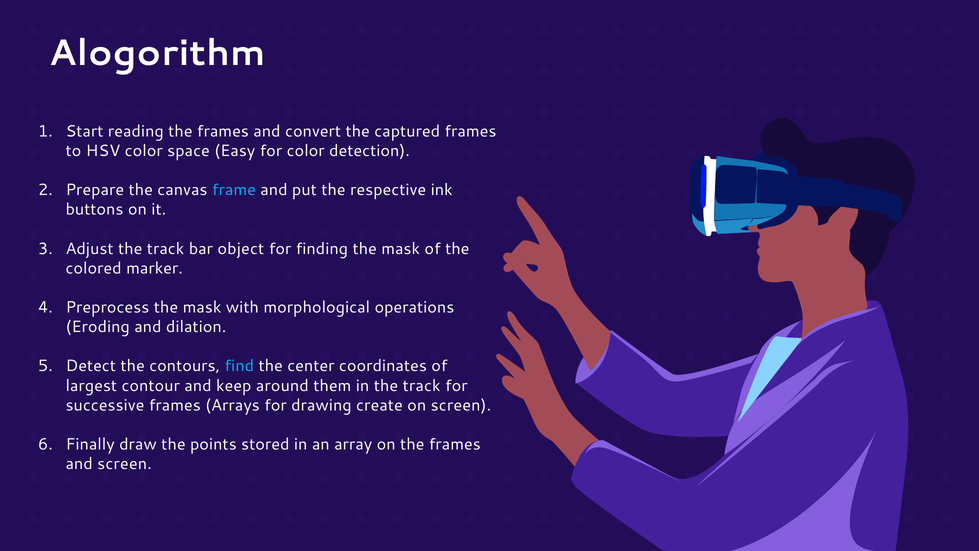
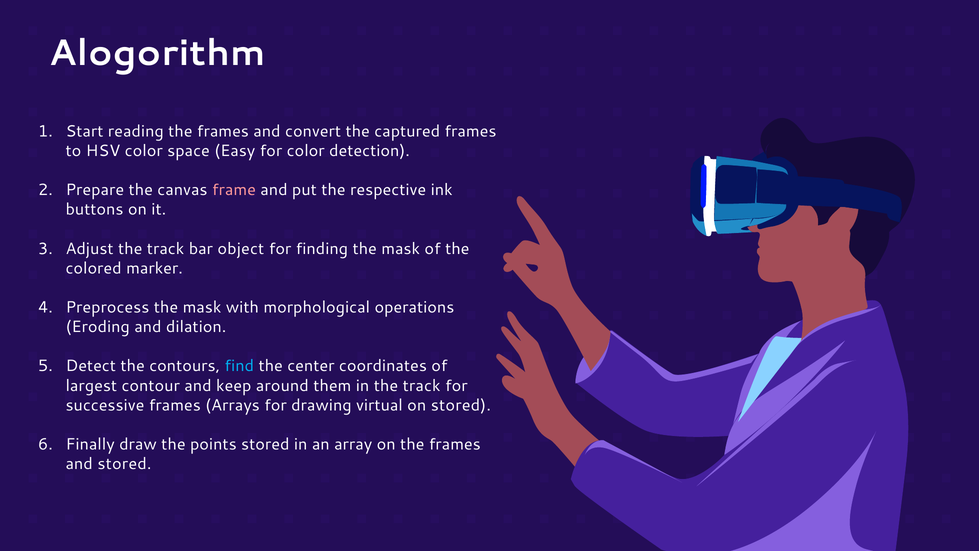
frame colour: light blue -> pink
create: create -> virtual
on screen: screen -> stored
and screen: screen -> stored
